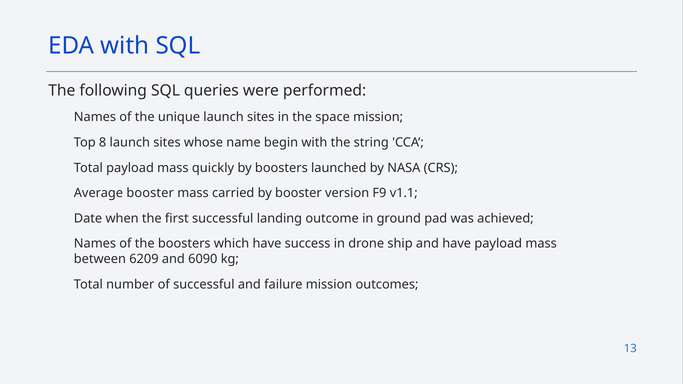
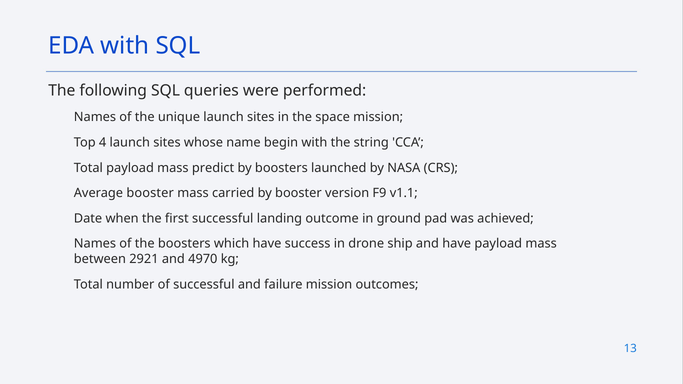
8: 8 -> 4
quickly: quickly -> predict
6209: 6209 -> 2921
6090: 6090 -> 4970
